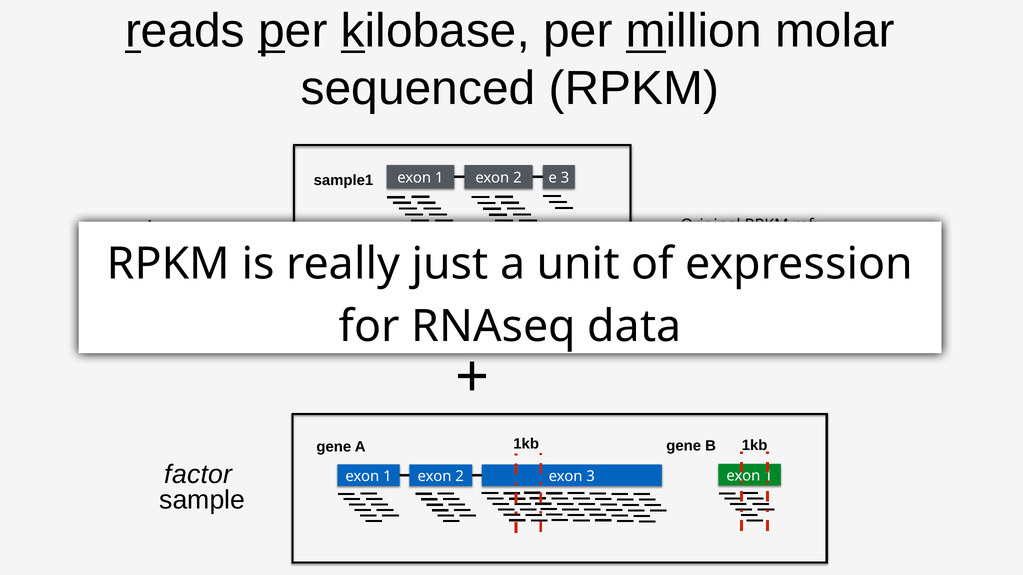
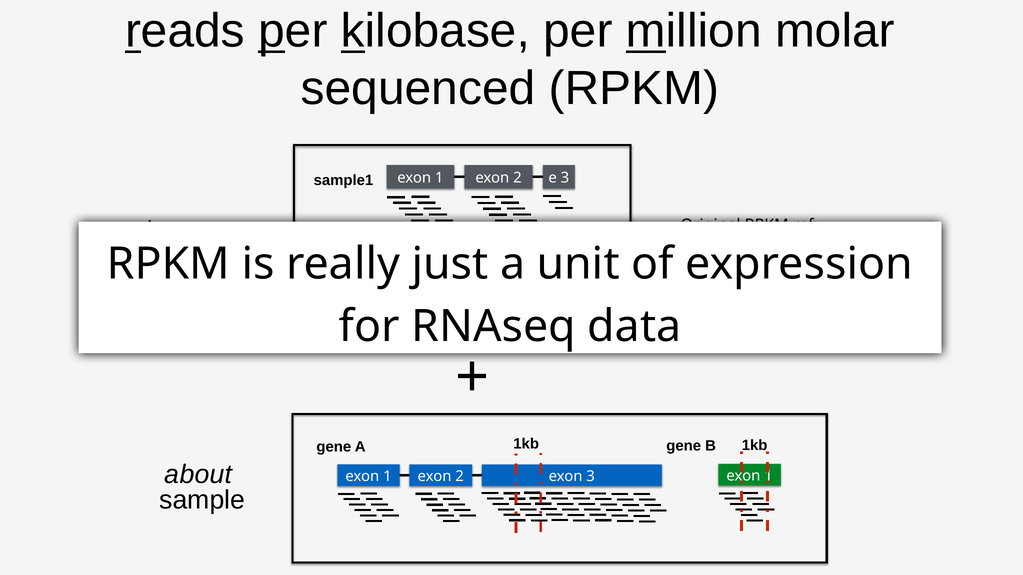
factor: factor -> about
